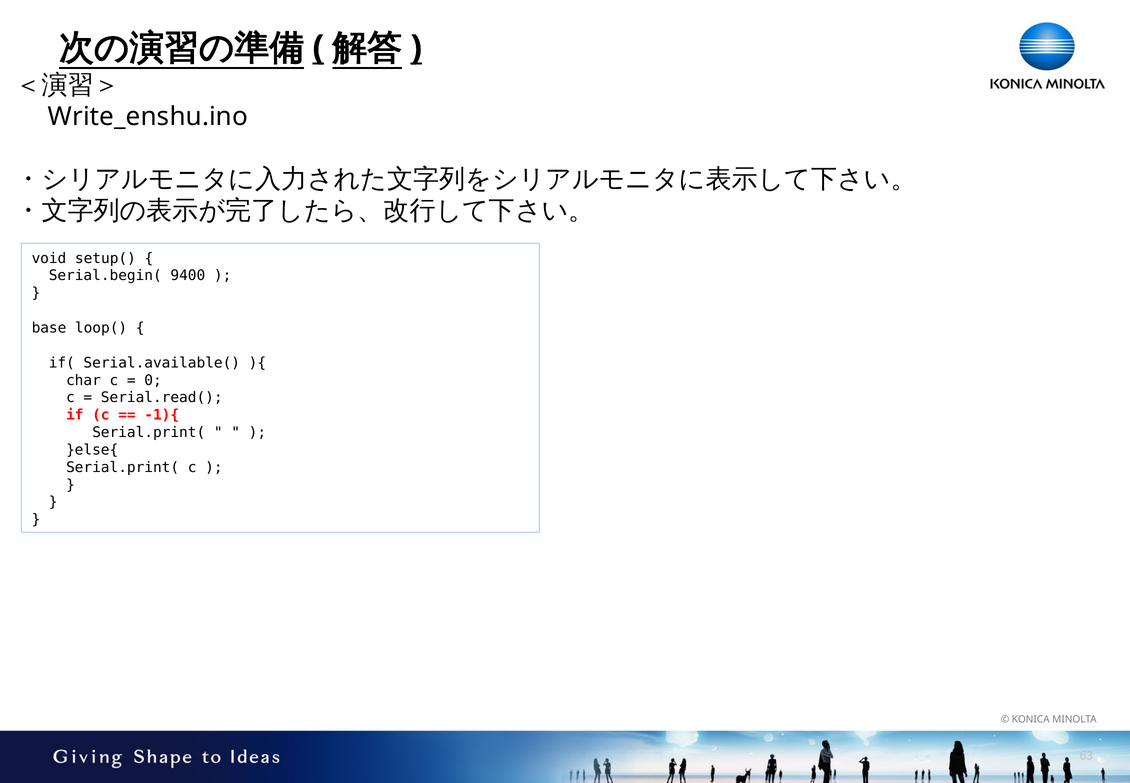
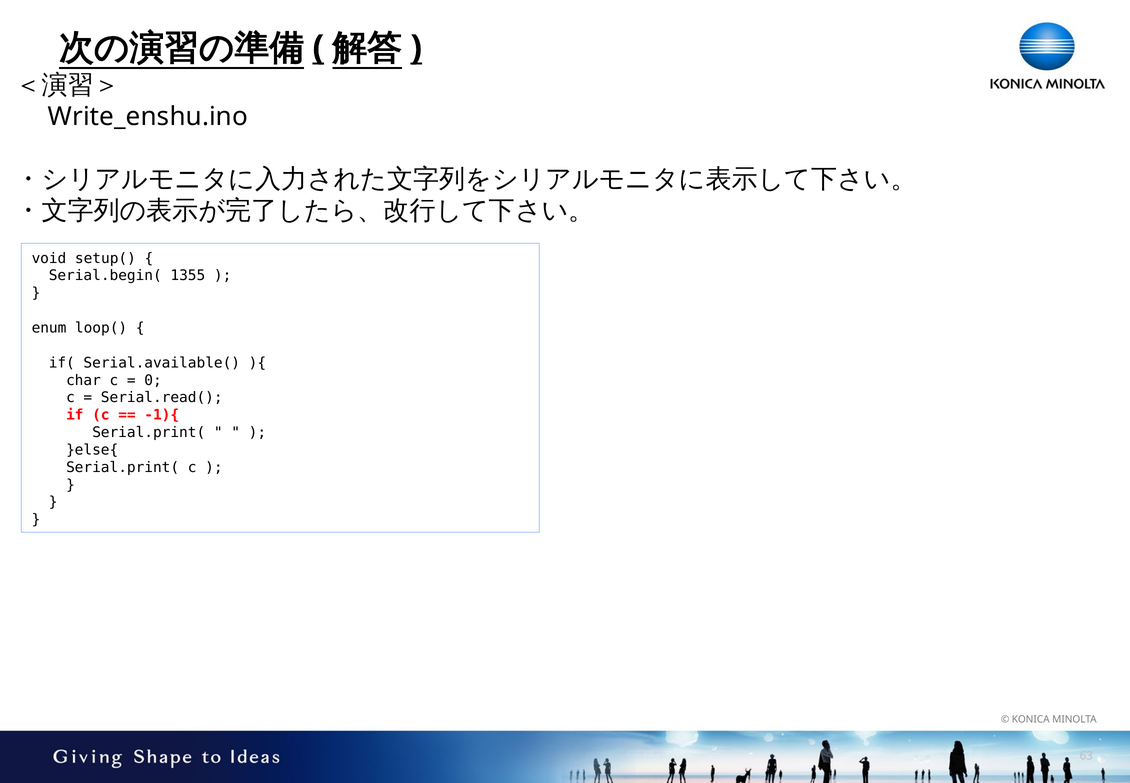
9400: 9400 -> 1355
base: base -> enum
